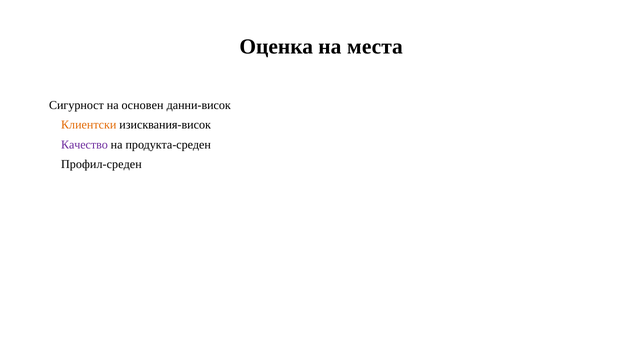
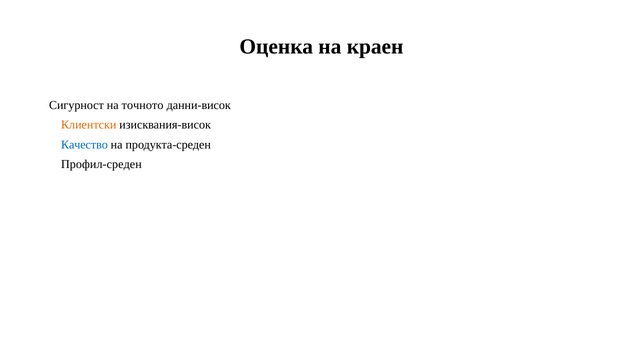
места: места -> краен
основен: основен -> точното
Качество colour: purple -> blue
